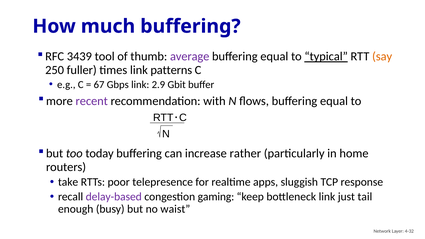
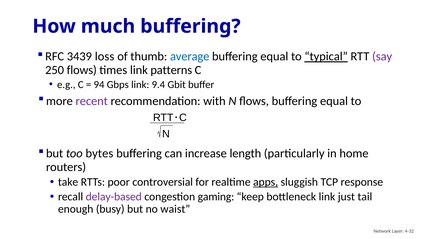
tool: tool -> loss
average colour: purple -> blue
say colour: orange -> purple
250 fuller: fuller -> flows
67: 67 -> 94
2.9: 2.9 -> 9.4
today: today -> bytes
rather: rather -> length
telepresence: telepresence -> controversial
apps underline: none -> present
